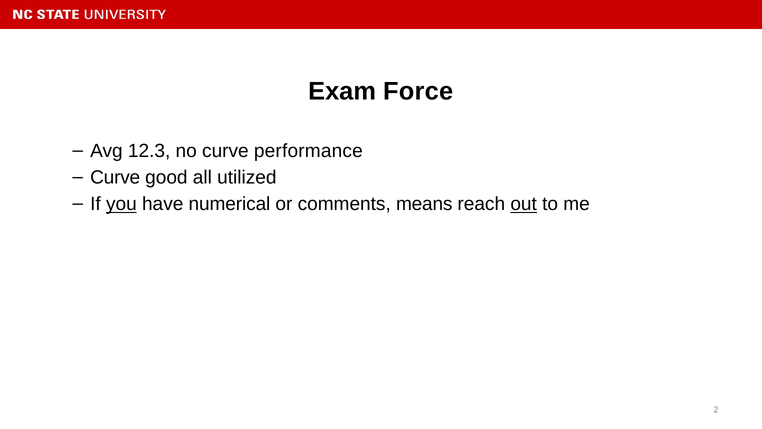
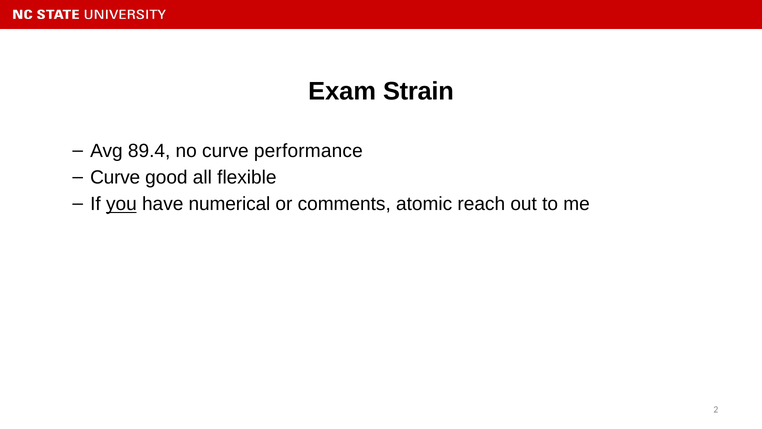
Force: Force -> Strain
12.3: 12.3 -> 89.4
utilized: utilized -> flexible
means: means -> atomic
out underline: present -> none
